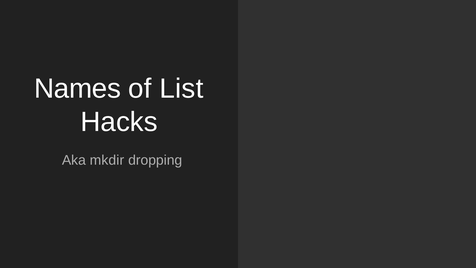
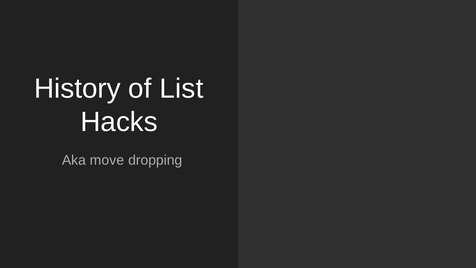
Names: Names -> History
mkdir: mkdir -> move
